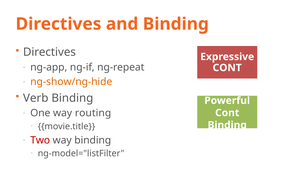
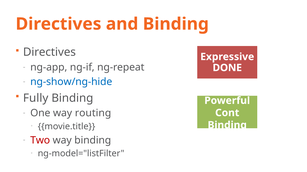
CONT at (227, 68): CONT -> DONE
ng-show/ng-hide colour: orange -> blue
Verb: Verb -> Fully
